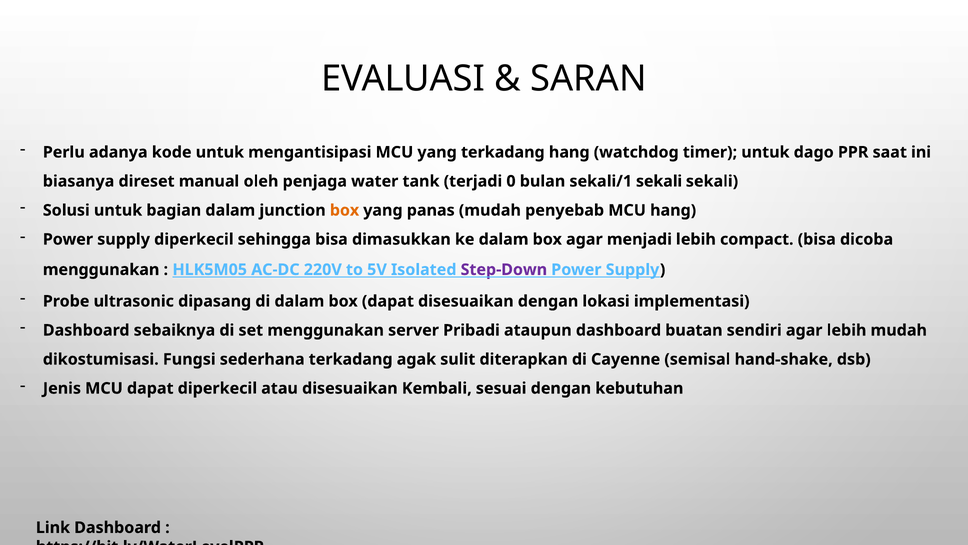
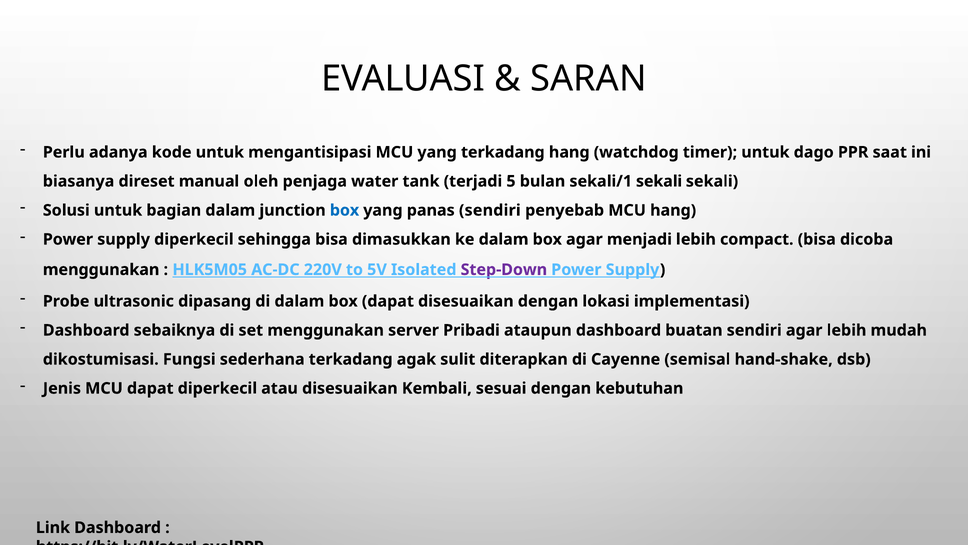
0: 0 -> 5
box at (345, 210) colour: orange -> blue
panas mudah: mudah -> sendiri
